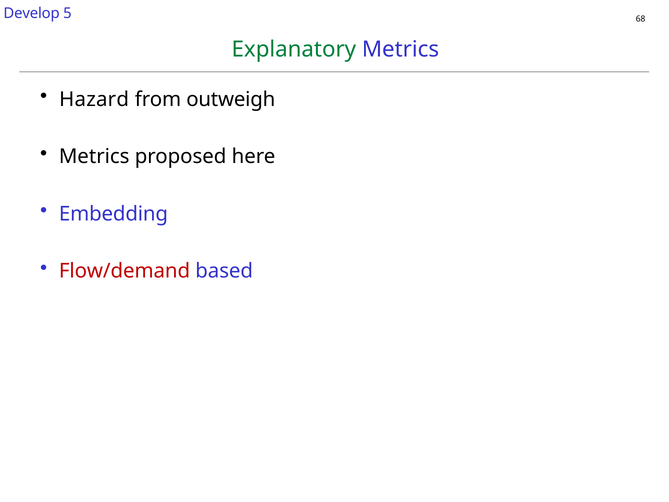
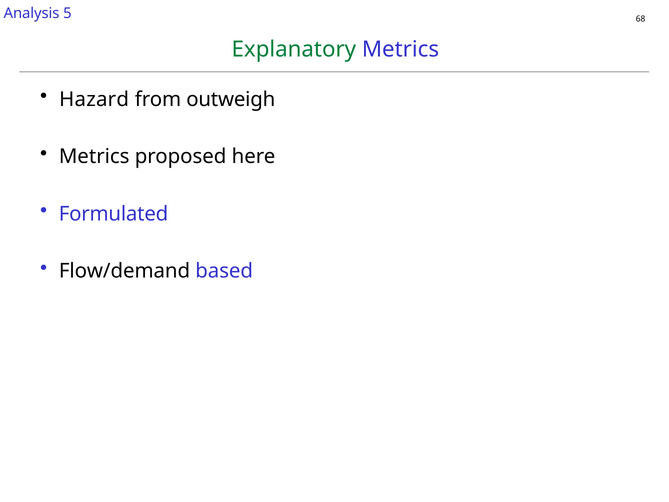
Develop: Develop -> Analysis
Embedding: Embedding -> Formulated
Flow/demand colour: red -> black
